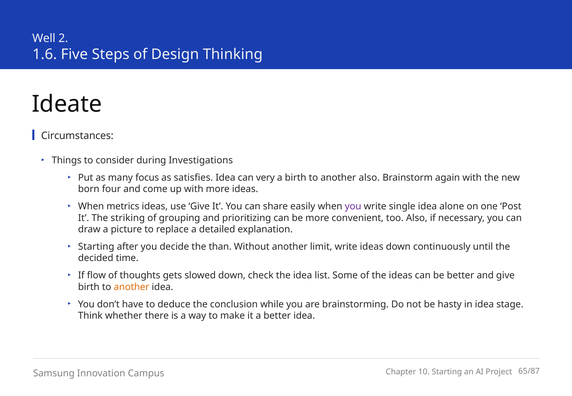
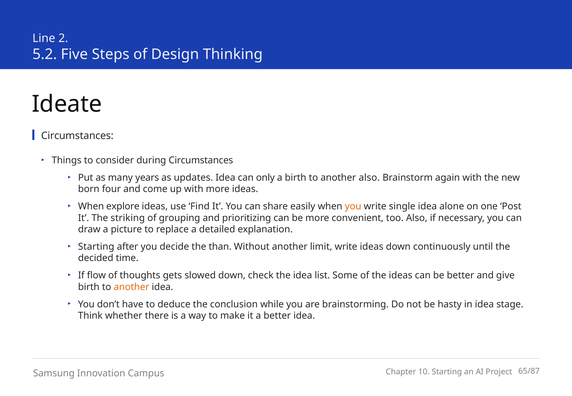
Well: Well -> Line
1.6: 1.6 -> 5.2
during Investigations: Investigations -> Circumstances
focus: focus -> years
satisfies: satisfies -> updates
very: very -> only
metrics: metrics -> explore
use Give: Give -> Find
you at (353, 207) colour: purple -> orange
